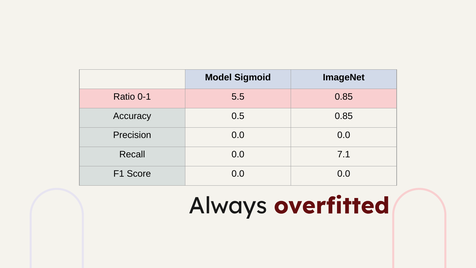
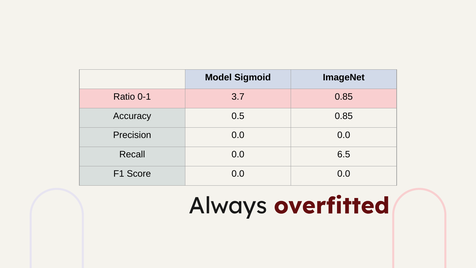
5.5: 5.5 -> 3.7
7.1: 7.1 -> 6.5
